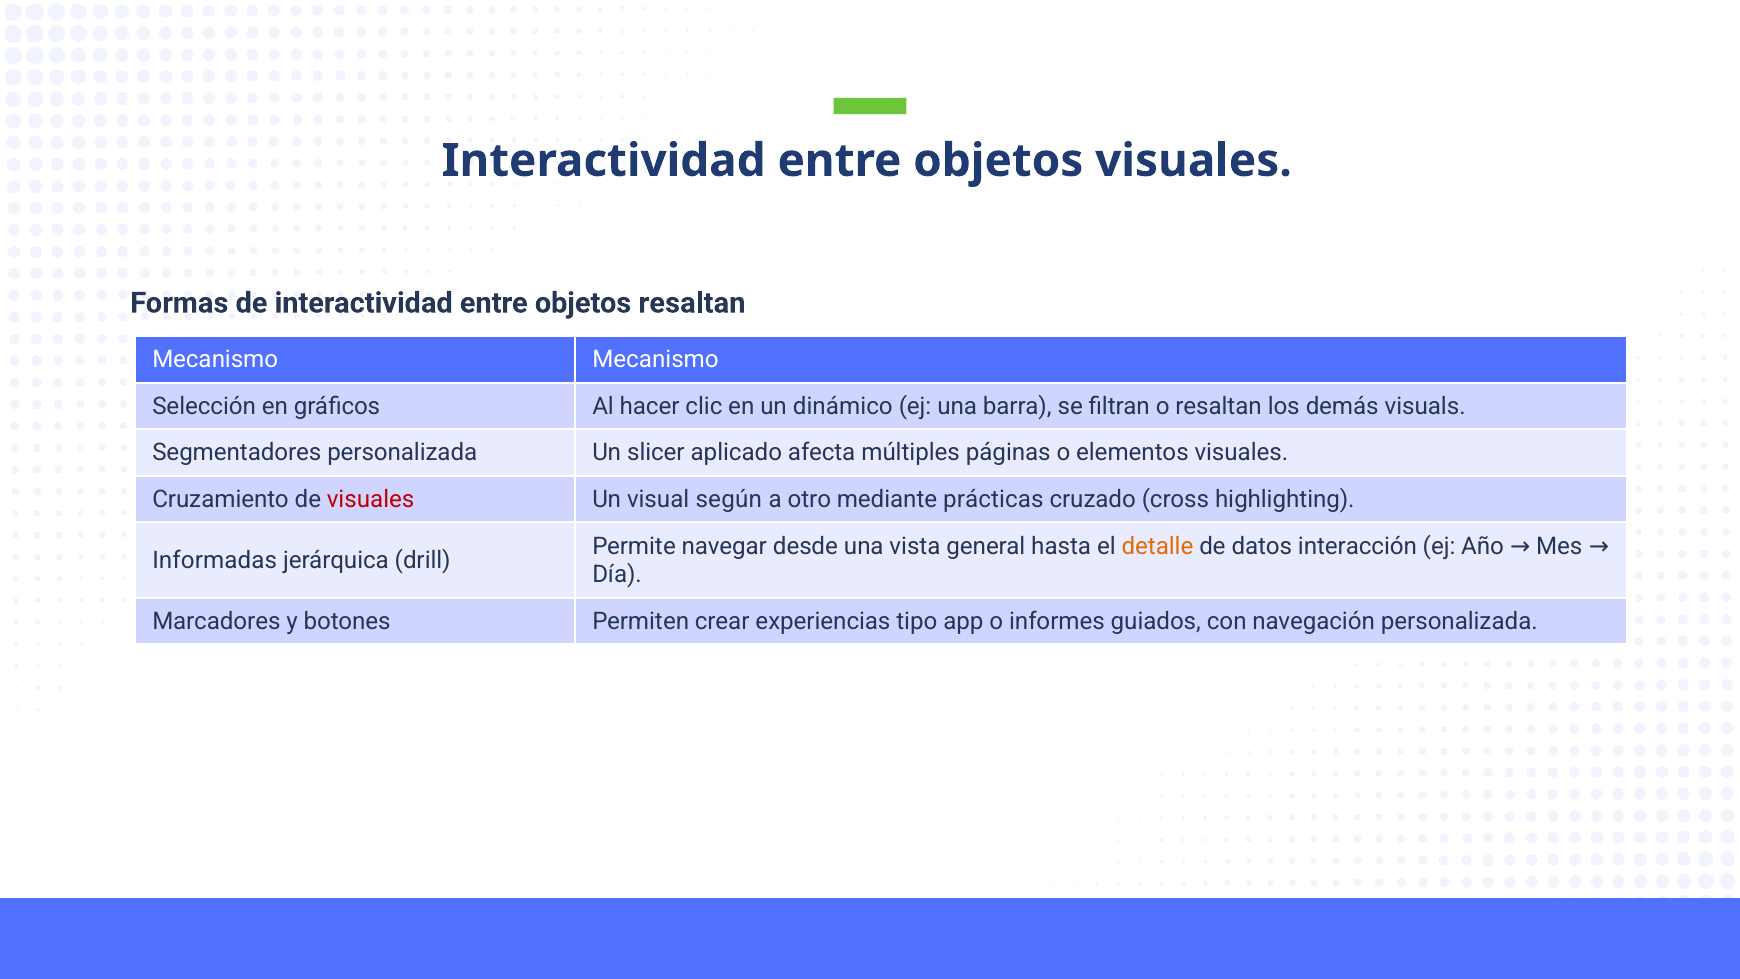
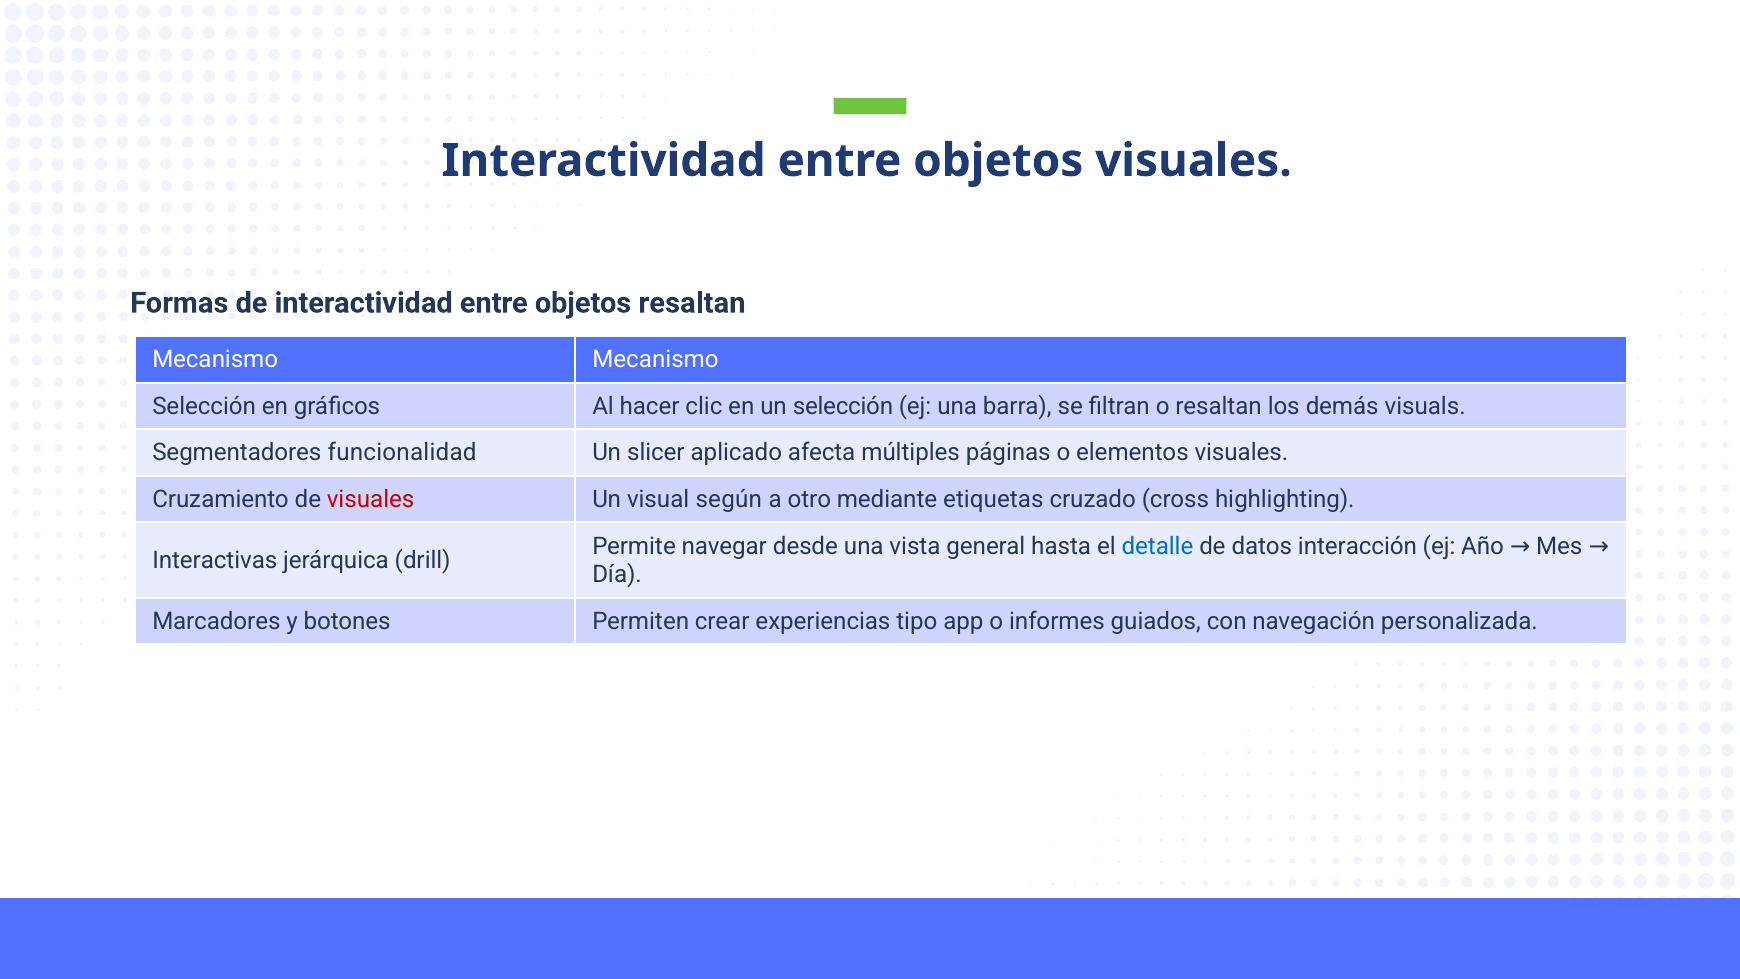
un dinámico: dinámico -> selección
Segmentadores personalizada: personalizada -> funcionalidad
prácticas: prácticas -> etiquetas
detalle colour: orange -> blue
Informadas: Informadas -> Interactivas
